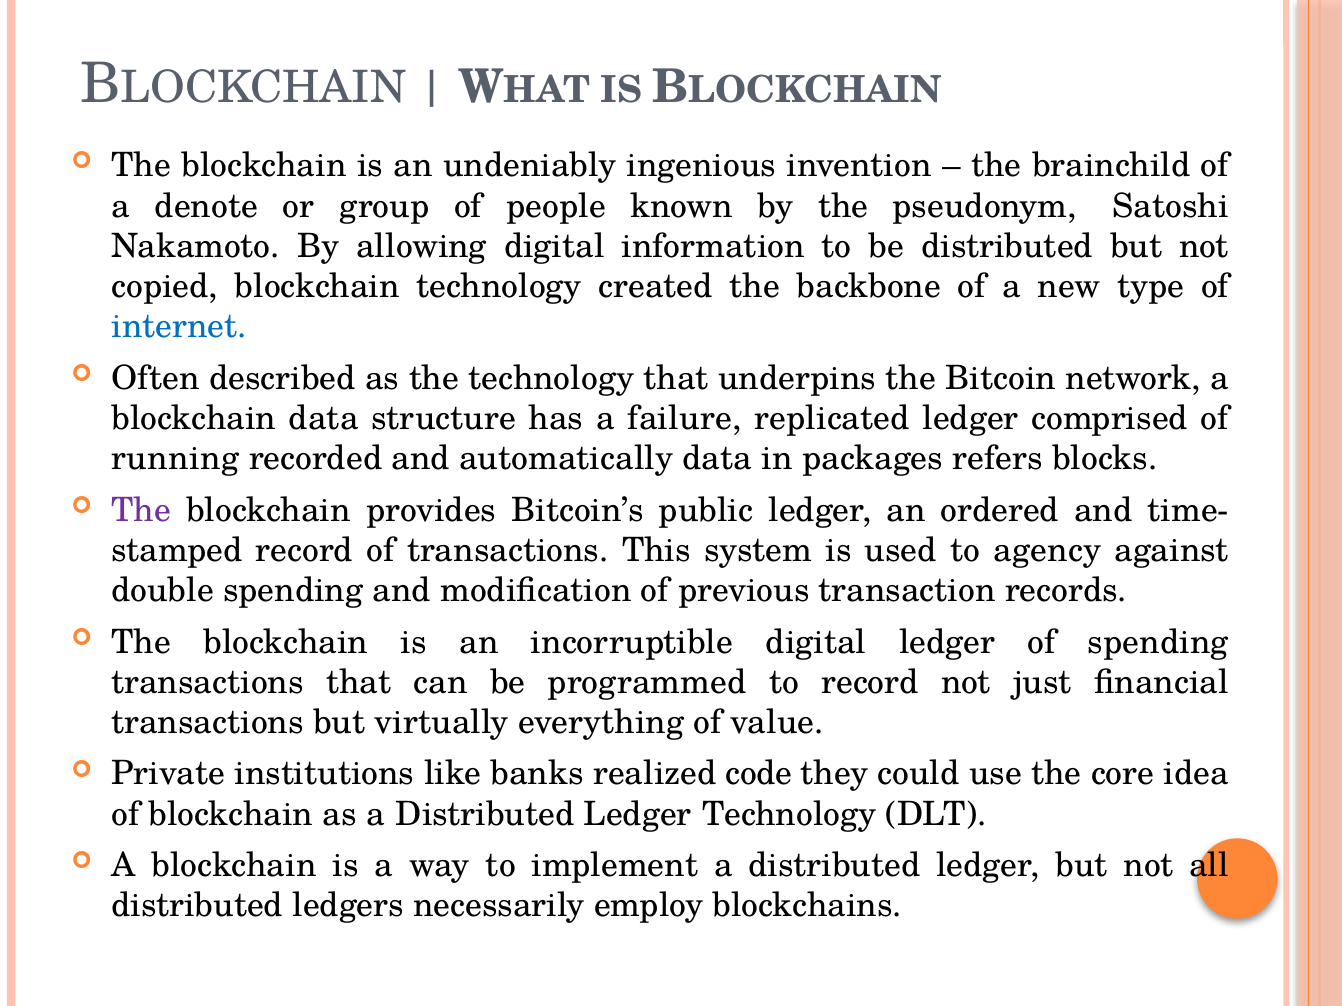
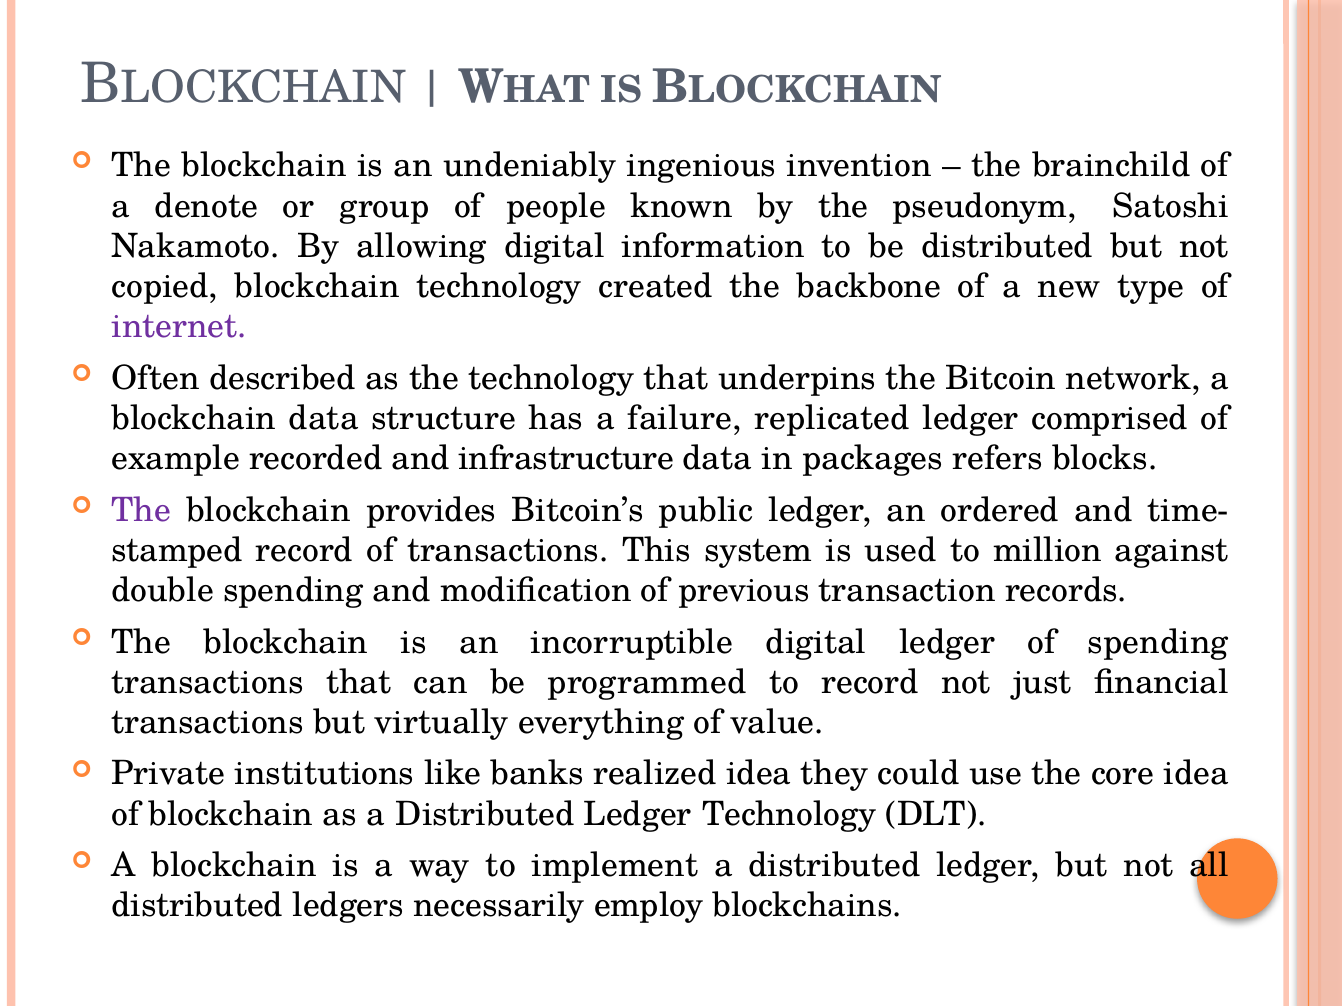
internet colour: blue -> purple
running: running -> example
automatically: automatically -> infrastructure
agency: agency -> million
realized code: code -> idea
